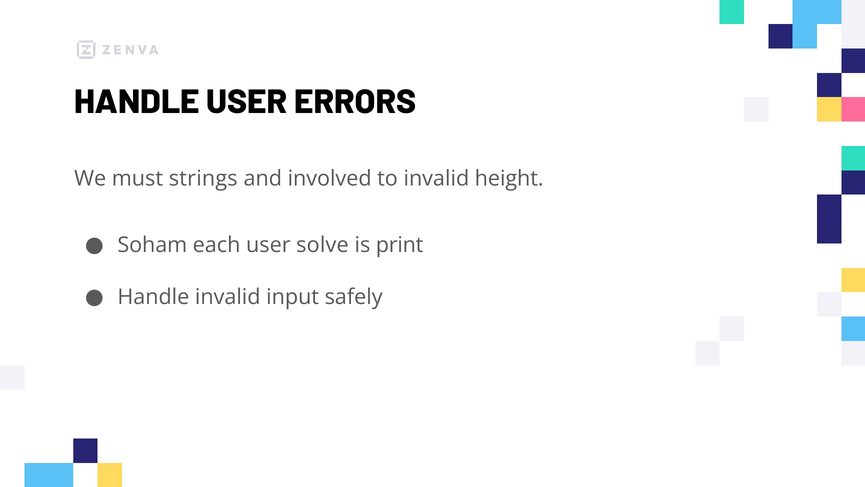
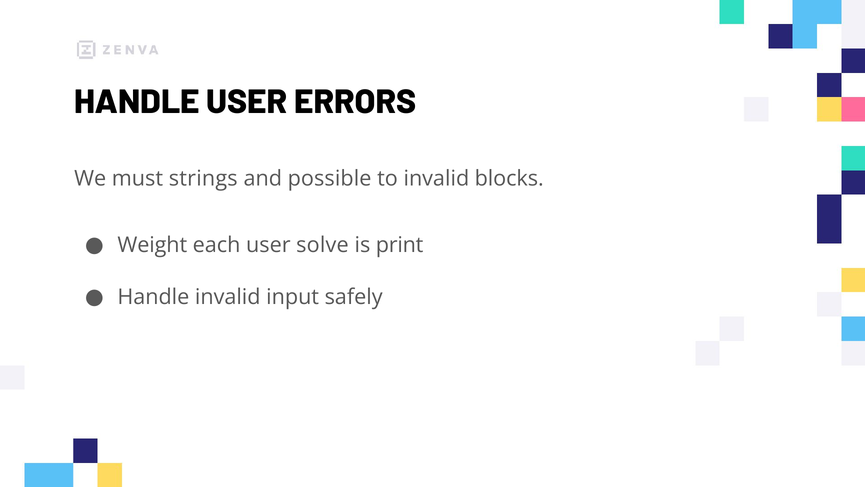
involved: involved -> possible
height: height -> blocks
Soham: Soham -> Weight
